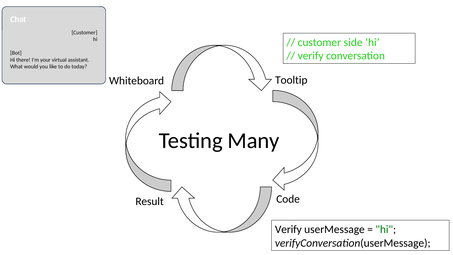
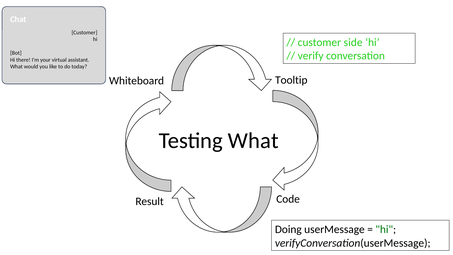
Testing Many: Many -> What
Verify at (288, 229): Verify -> Doing
